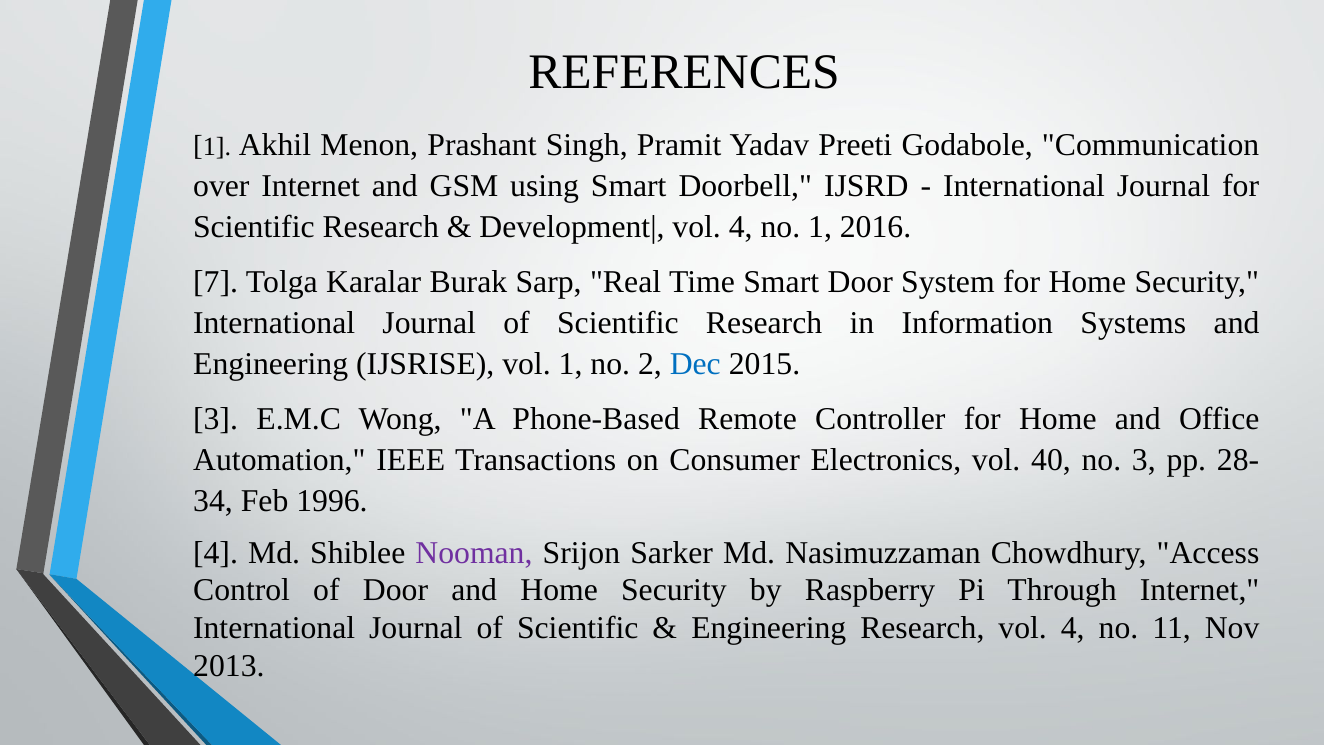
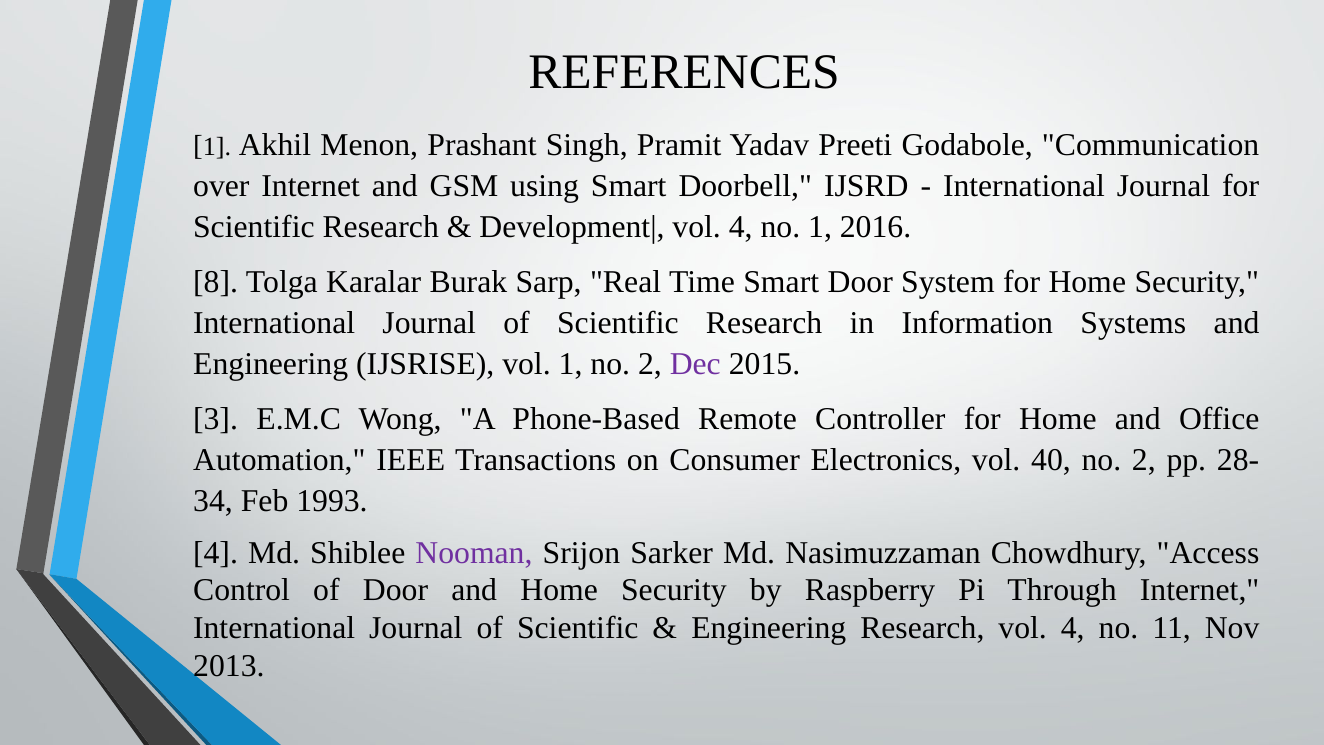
7: 7 -> 8
Dec colour: blue -> purple
40 no 3: 3 -> 2
1996: 1996 -> 1993
